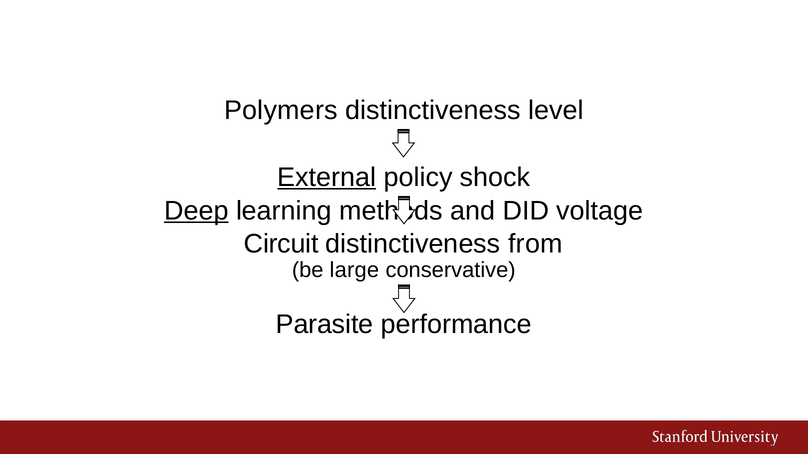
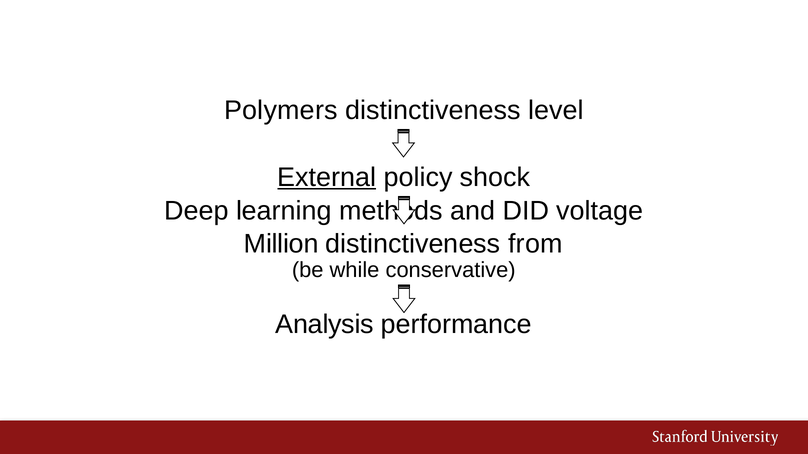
Deep underline: present -> none
Circuit: Circuit -> Million
large: large -> while
Parasite: Parasite -> Analysis
